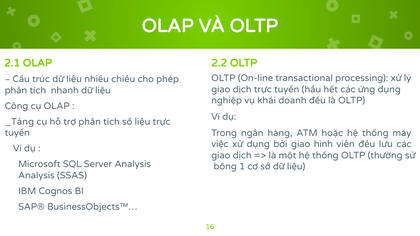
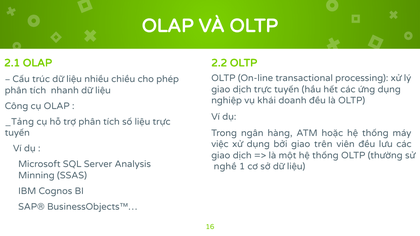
hình: hình -> trên
bông: bông -> nghề
Analysis at (36, 176): Analysis -> Minning
